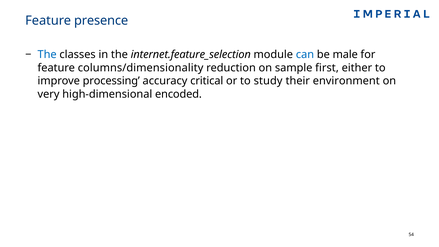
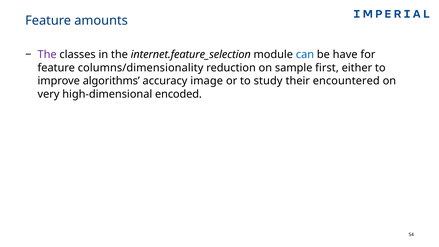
presence: presence -> amounts
The at (47, 55) colour: blue -> purple
male: male -> have
processing: processing -> algorithms
critical: critical -> image
environment: environment -> encountered
